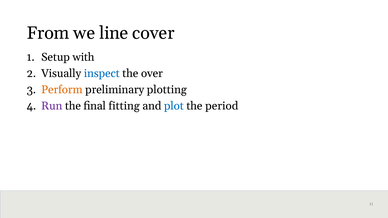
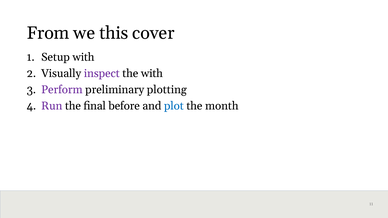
line: line -> this
inspect colour: blue -> purple
the over: over -> with
Perform colour: orange -> purple
fitting: fitting -> before
period: period -> month
